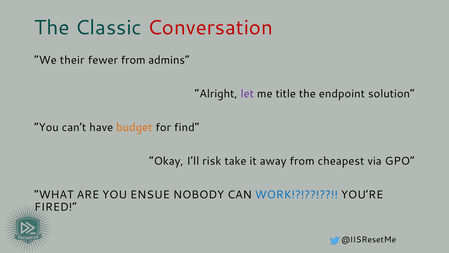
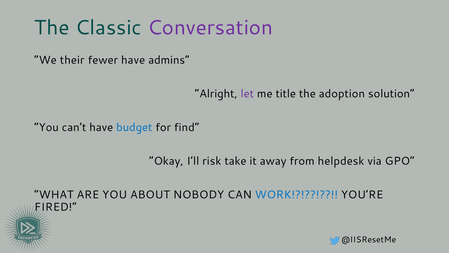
Conversation colour: red -> purple
fewer from: from -> have
endpoint: endpoint -> adoption
budget colour: orange -> blue
cheapest: cheapest -> helpdesk
ENSUE: ENSUE -> ABOUT
